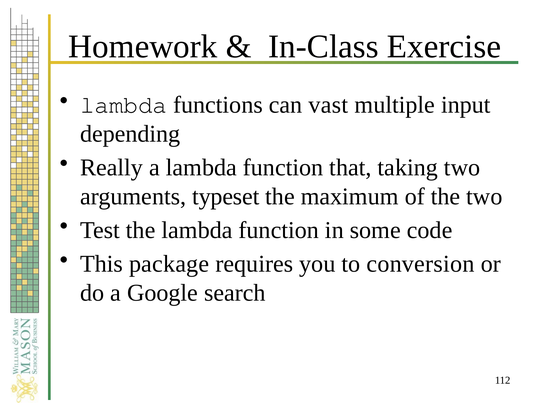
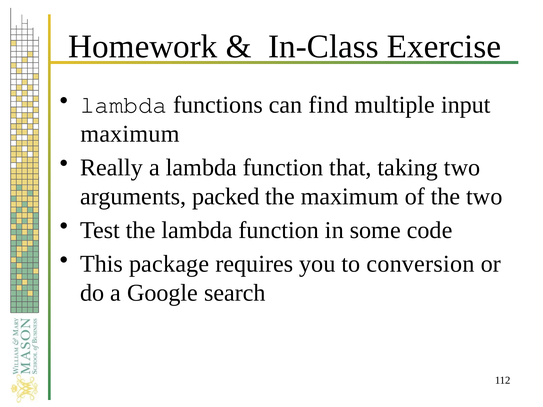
vast: vast -> find
depending at (130, 134): depending -> maximum
typeset: typeset -> packed
